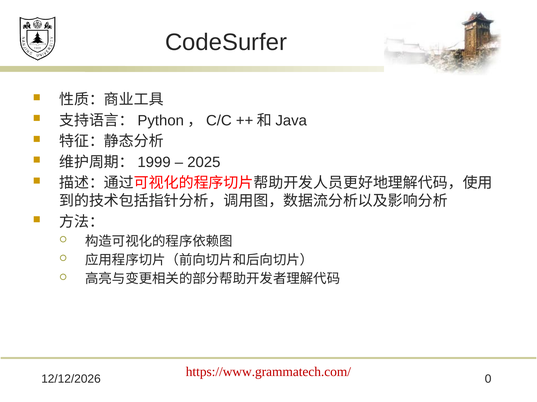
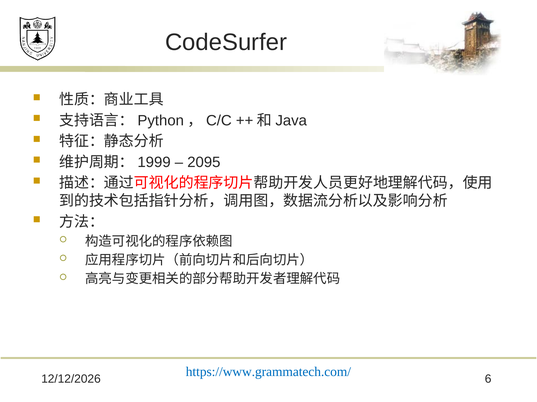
2025: 2025 -> 2095
https://www.grammatech.com/ colour: red -> blue
0: 0 -> 6
